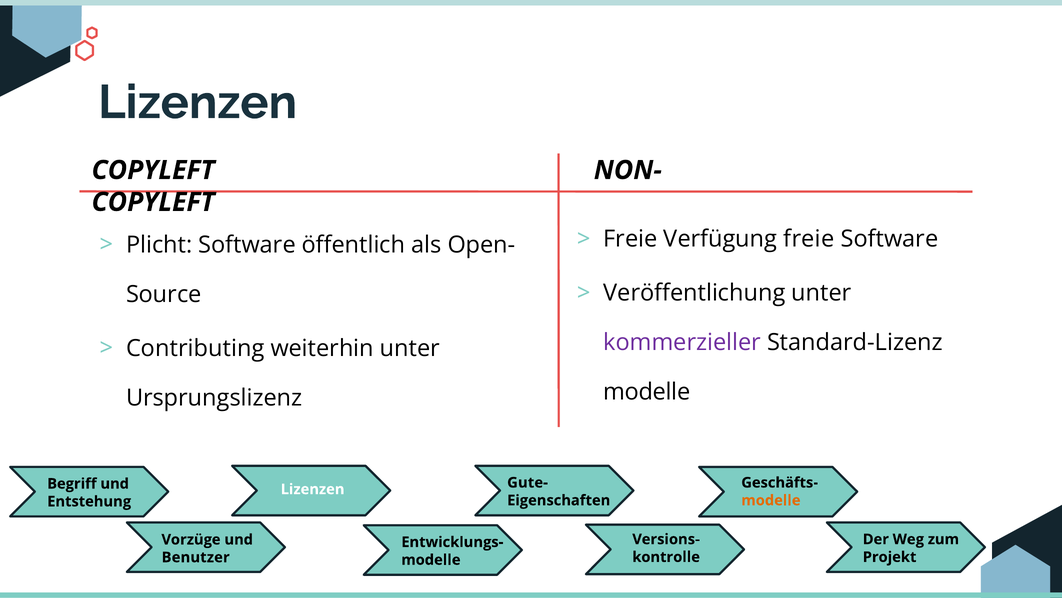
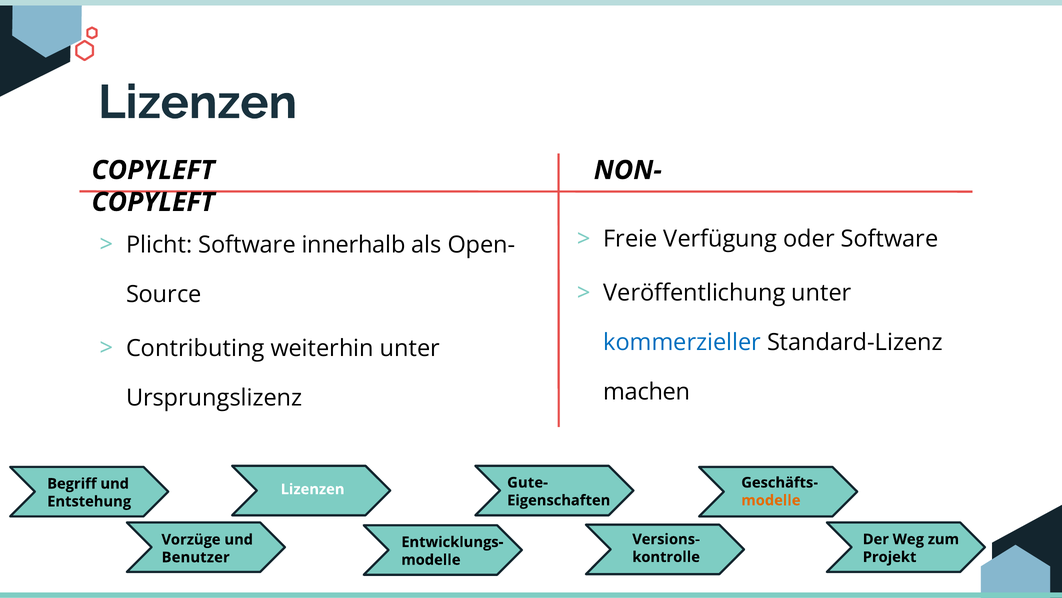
Verfügung freie: freie -> oder
öffentlich: öffentlich -> innerhalb
kommerzieller colour: purple -> blue
modelle at (647, 392): modelle -> machen
